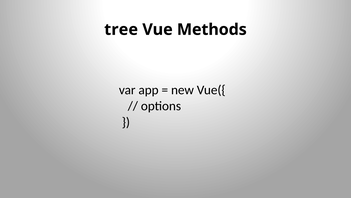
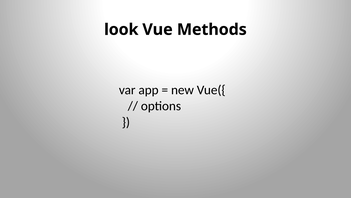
tree: tree -> look
